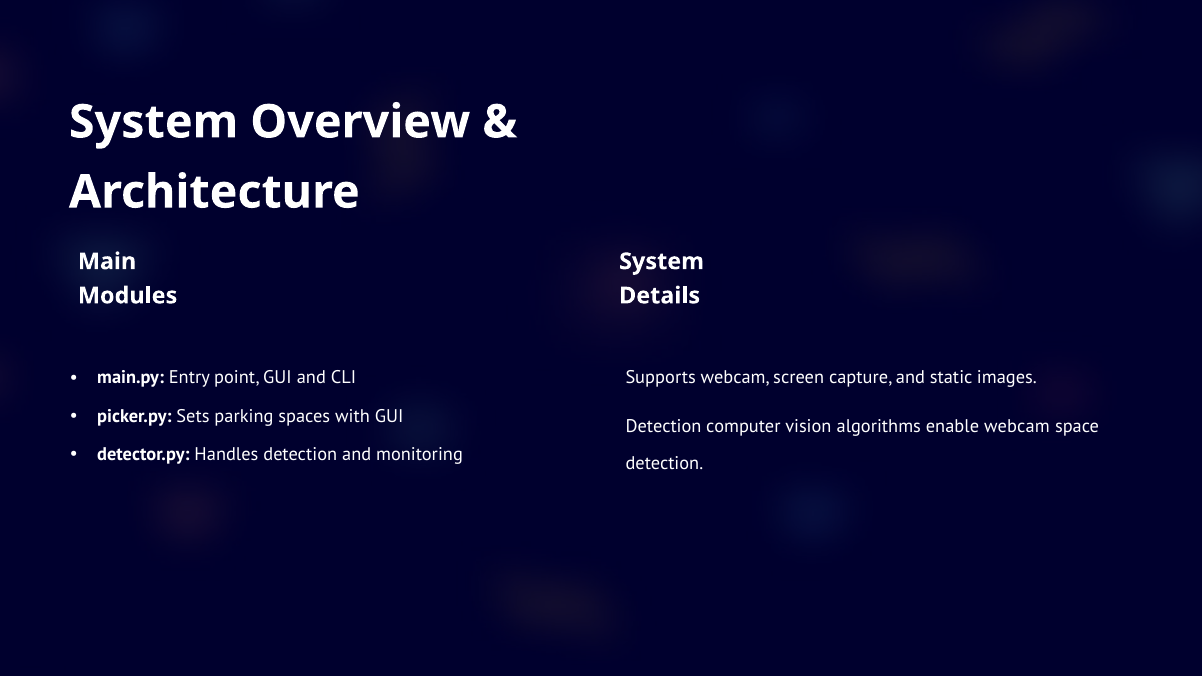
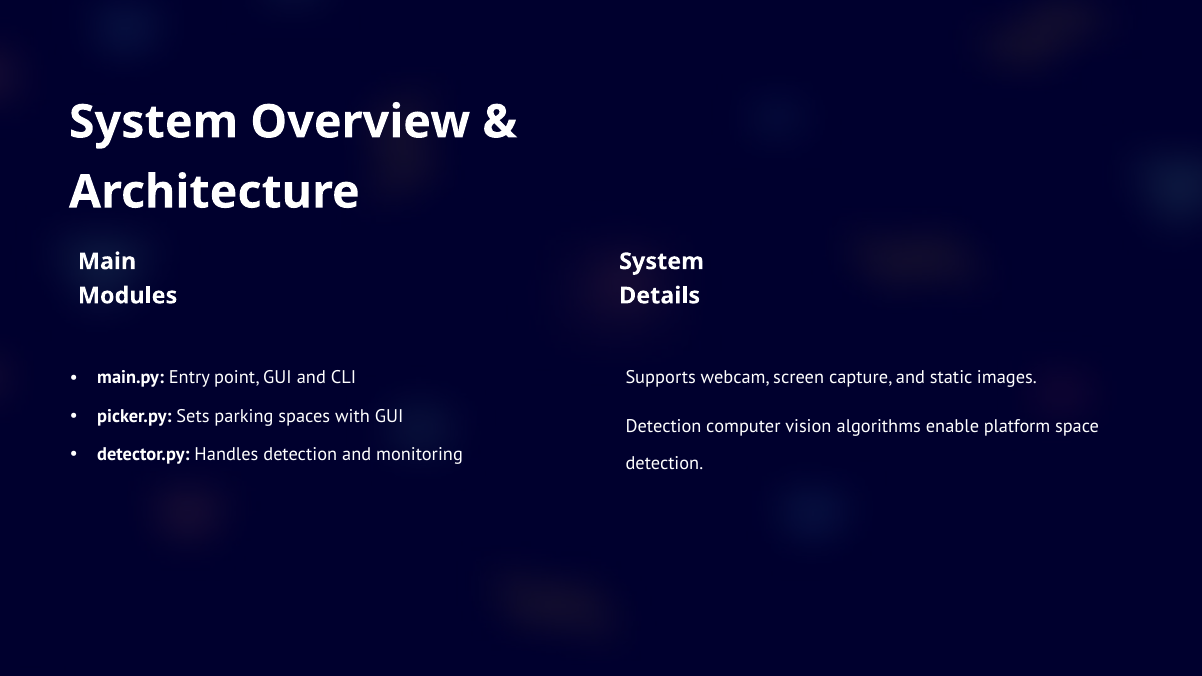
enable webcam: webcam -> platform
